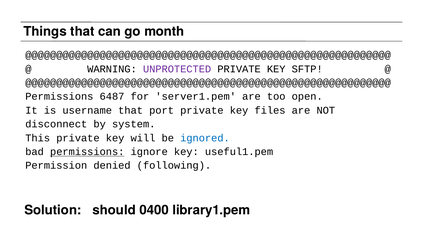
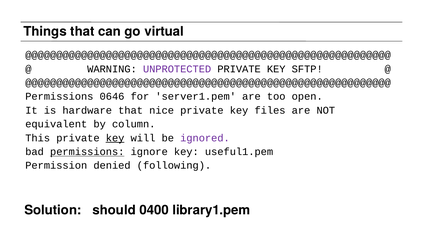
month: month -> virtual
6487: 6487 -> 0646
username: username -> hardware
port: port -> nice
disconnect: disconnect -> equivalent
system: system -> column
key at (115, 138) underline: none -> present
ignored colour: blue -> purple
